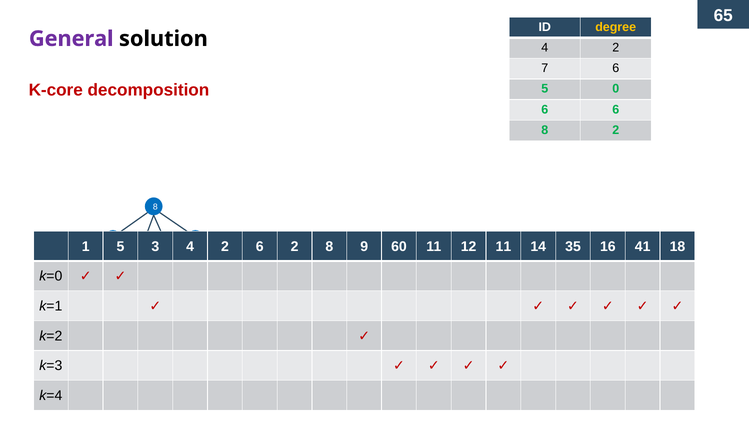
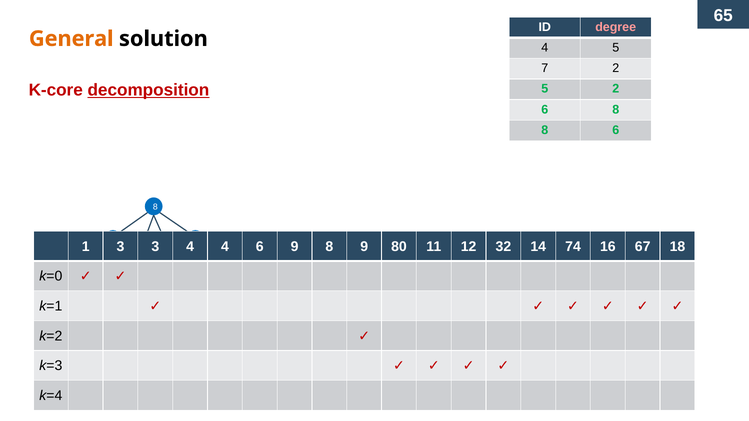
degree colour: yellow -> pink
General colour: purple -> orange
2 at (616, 48): 2 -> 5
7 6: 6 -> 2
decomposition underline: none -> present
5 0: 0 -> 2
6 6: 6 -> 8
8 2: 2 -> 6
1 5: 5 -> 3
3 4 2: 2 -> 4
6 2: 2 -> 9
60: 60 -> 80
12 11: 11 -> 32
35: 35 -> 74
41: 41 -> 67
